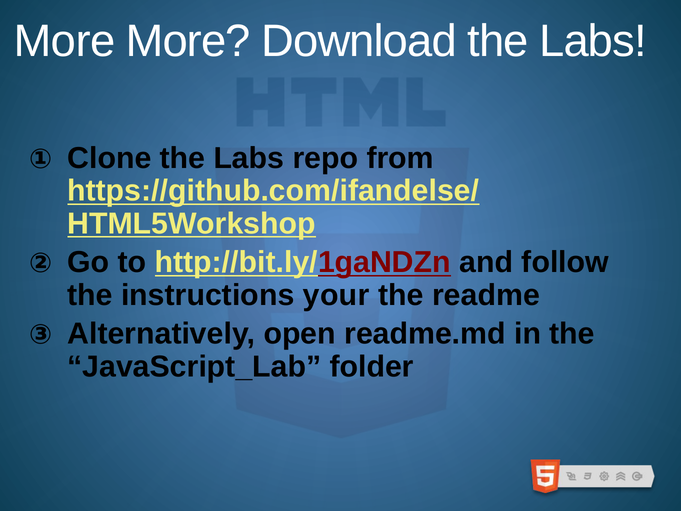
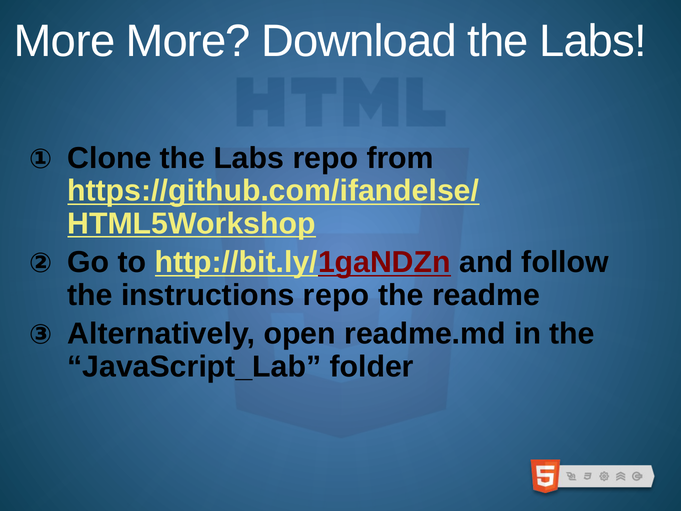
instructions your: your -> repo
